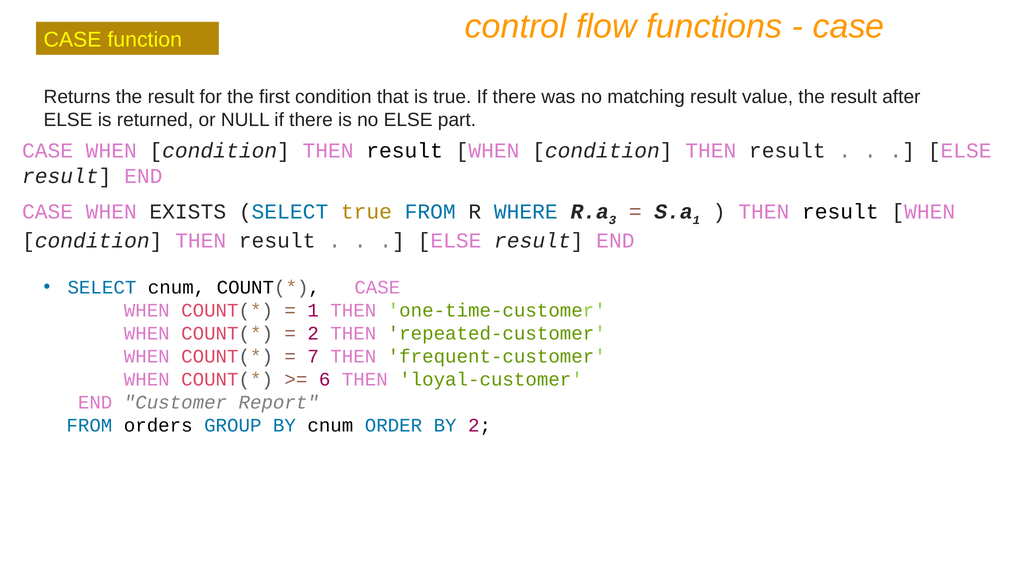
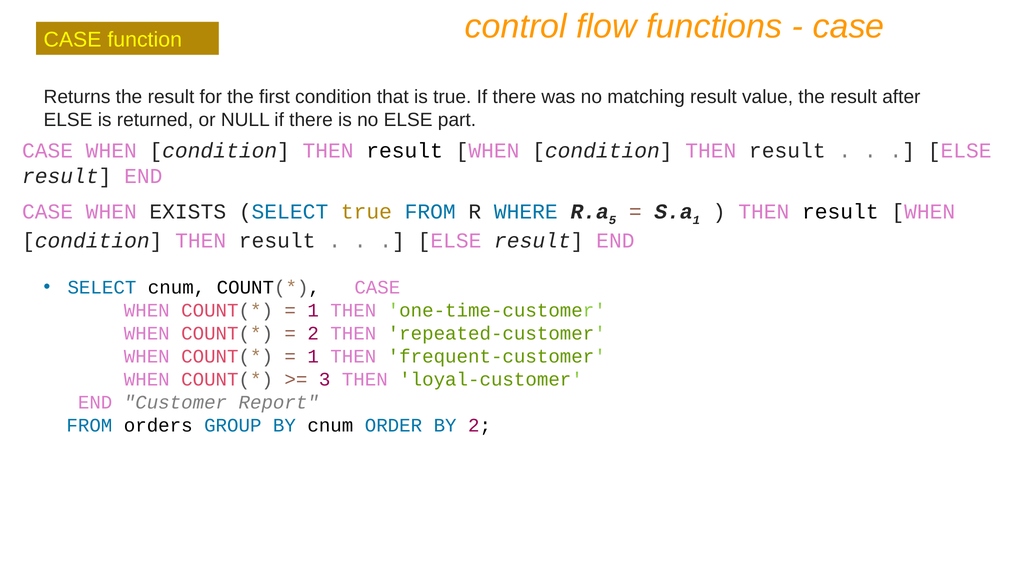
3: 3 -> 5
7 at (313, 356): 7 -> 1
6: 6 -> 3
